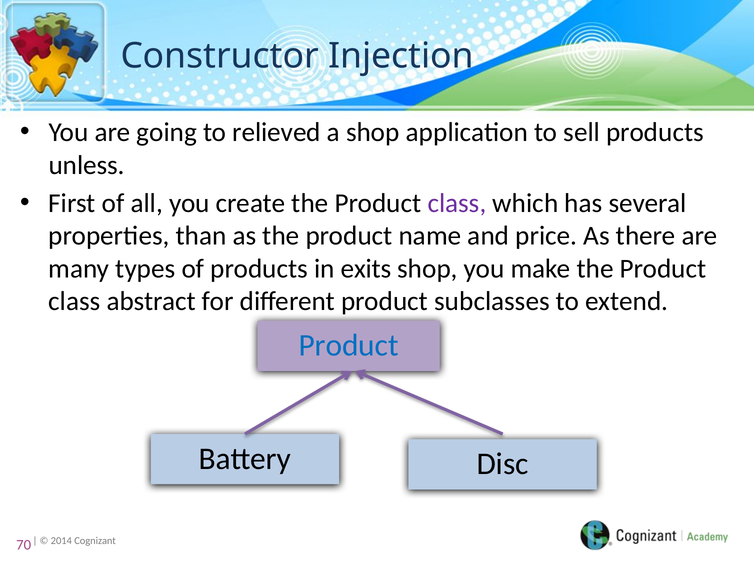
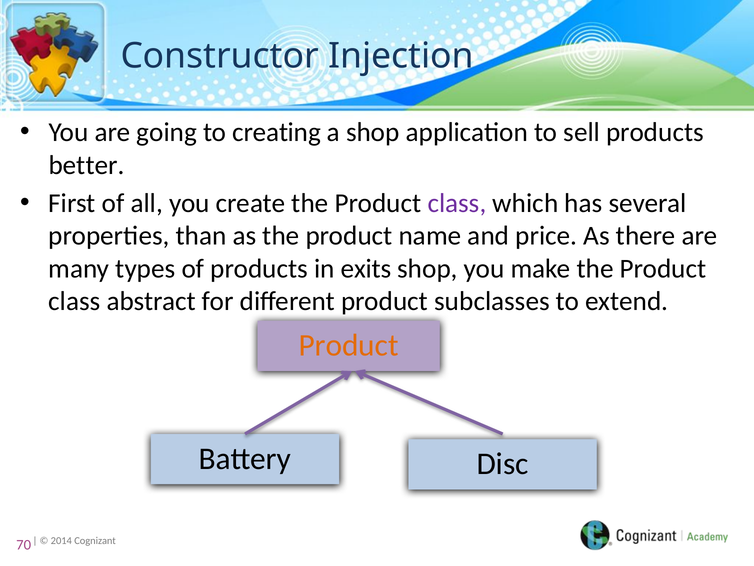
relieved: relieved -> creating
unless: unless -> better
Product at (349, 345) colour: blue -> orange
